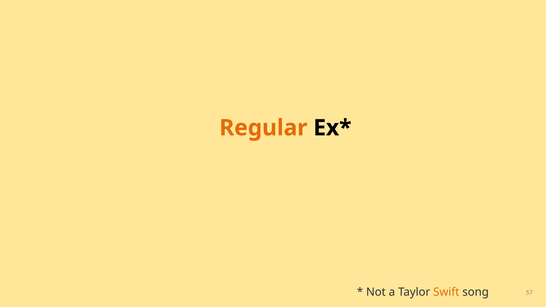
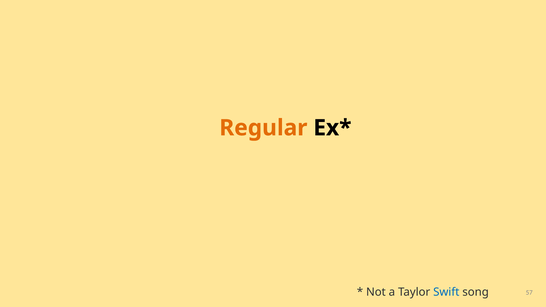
Swift colour: orange -> blue
